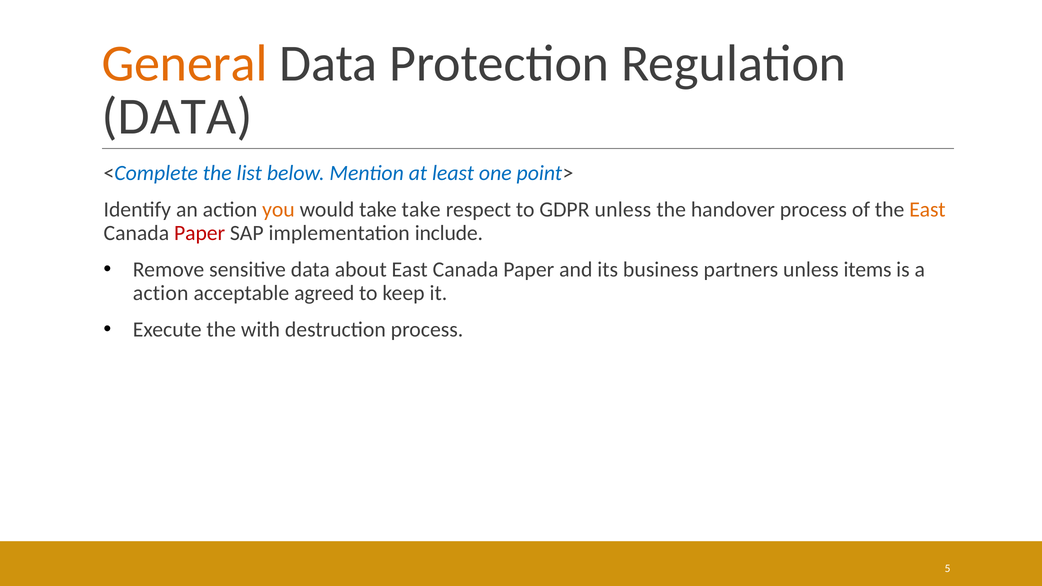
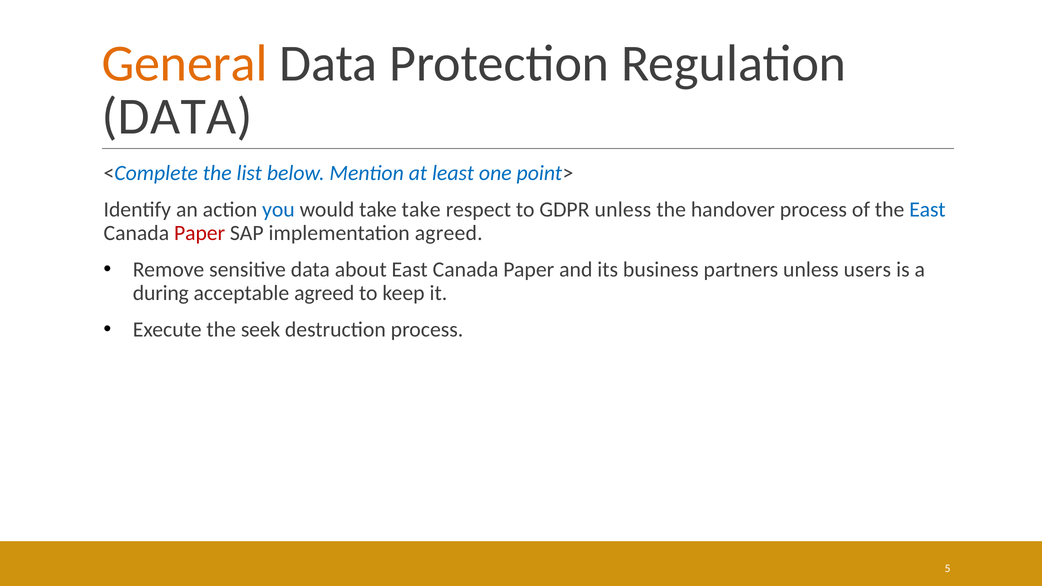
you colour: orange -> blue
East at (927, 210) colour: orange -> blue
implementation include: include -> agreed
items: items -> users
action at (161, 293): action -> during
with: with -> seek
